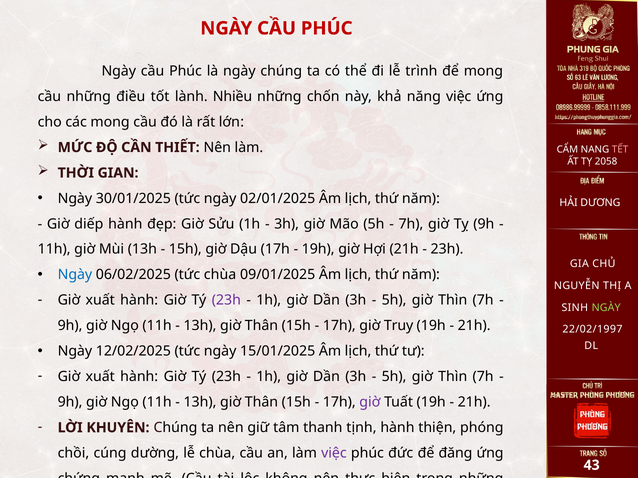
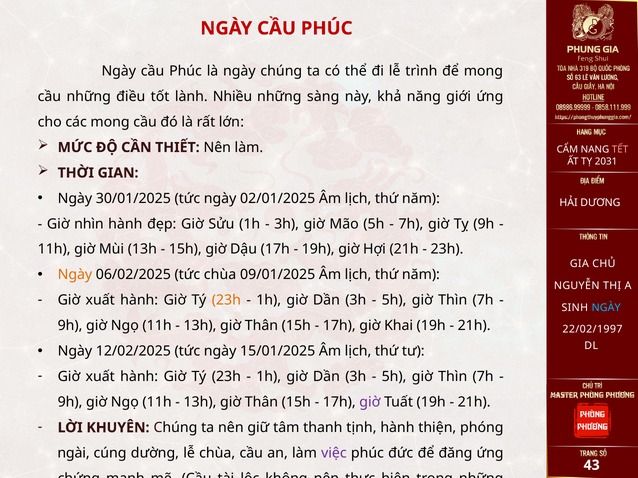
chốn: chốn -> sàng
năng việc: việc -> giới
2058: 2058 -> 2031
diếp: diếp -> nhìn
Ngày at (75, 275) colour: blue -> orange
23h at (226, 301) colour: purple -> orange
NGÀY at (606, 308) colour: light green -> light blue
Truy: Truy -> Khai
chồi: chồi -> ngài
